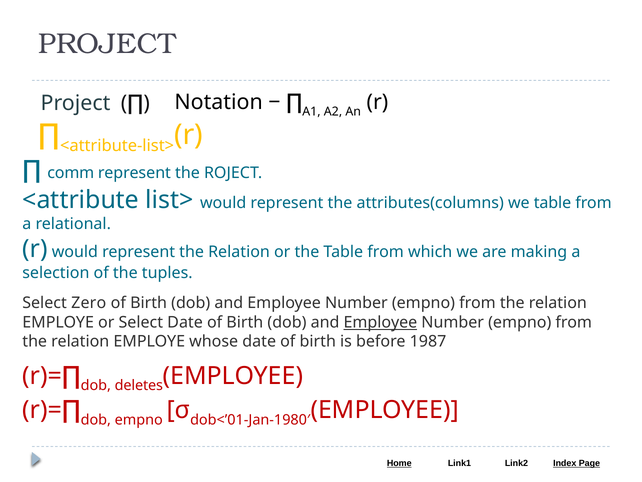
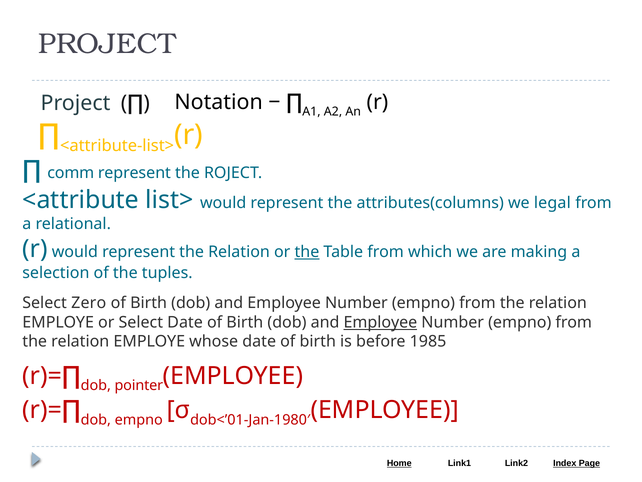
we table: table -> legal
the at (307, 252) underline: none -> present
1987: 1987 -> 1985
deletes: deletes -> pointer
